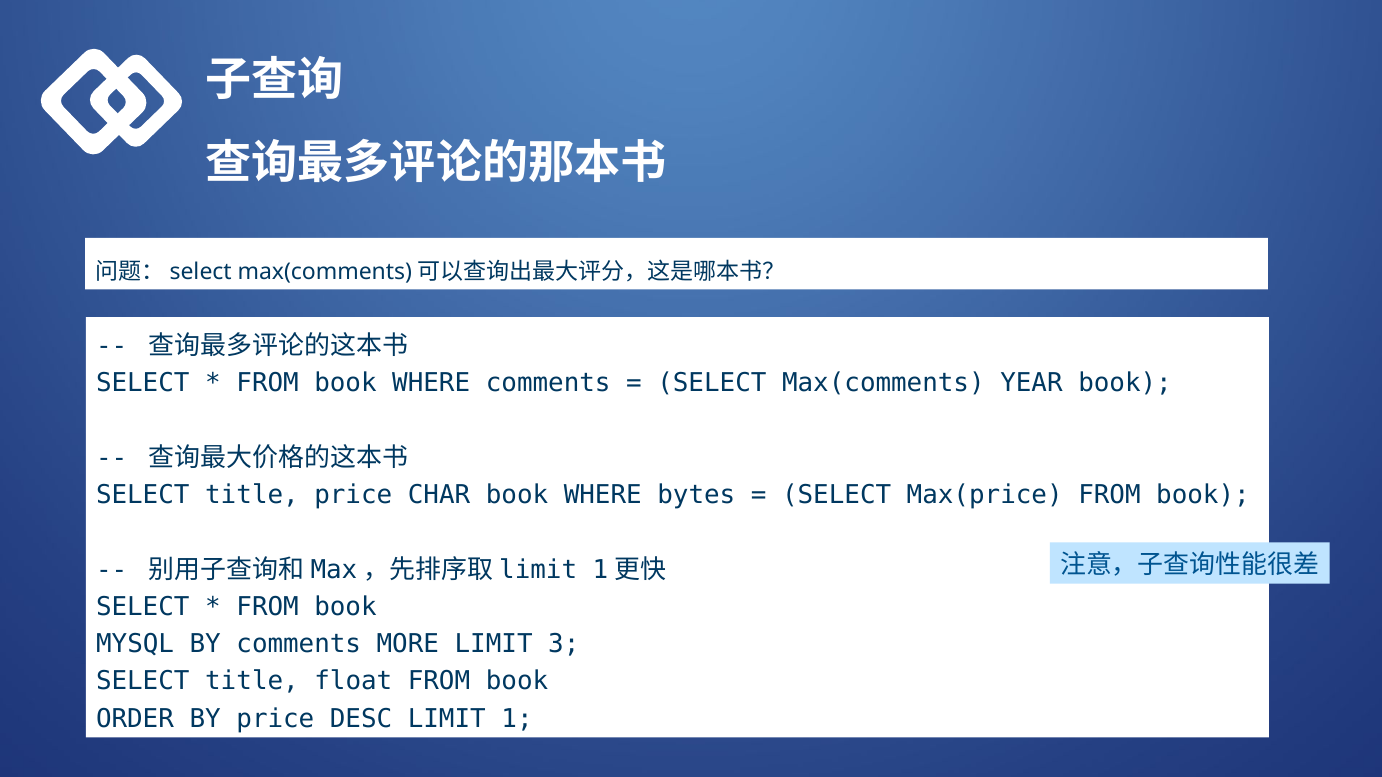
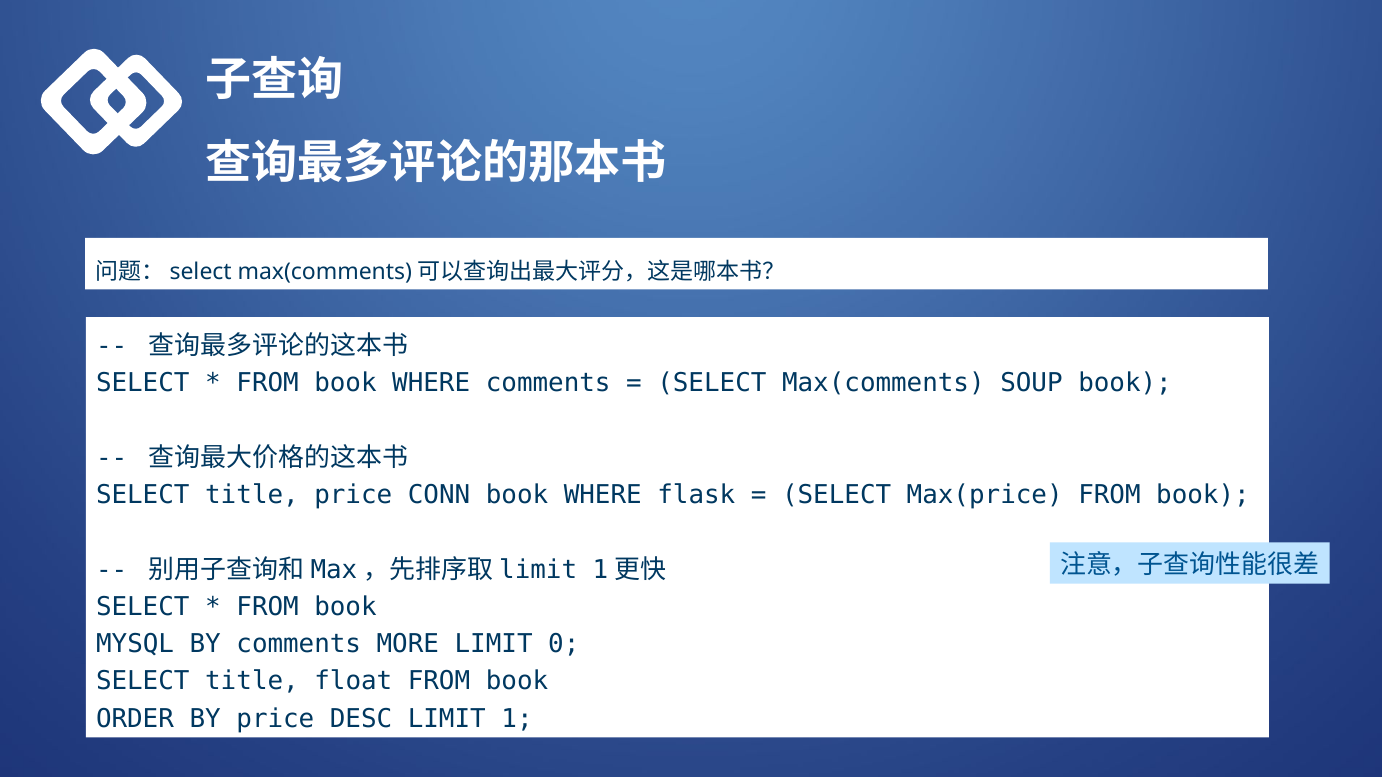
YEAR: YEAR -> SOUP
CHAR: CHAR -> CONN
bytes: bytes -> flask
3: 3 -> 0
